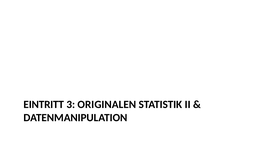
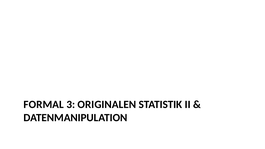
EINTRITT: EINTRITT -> FORMAL
